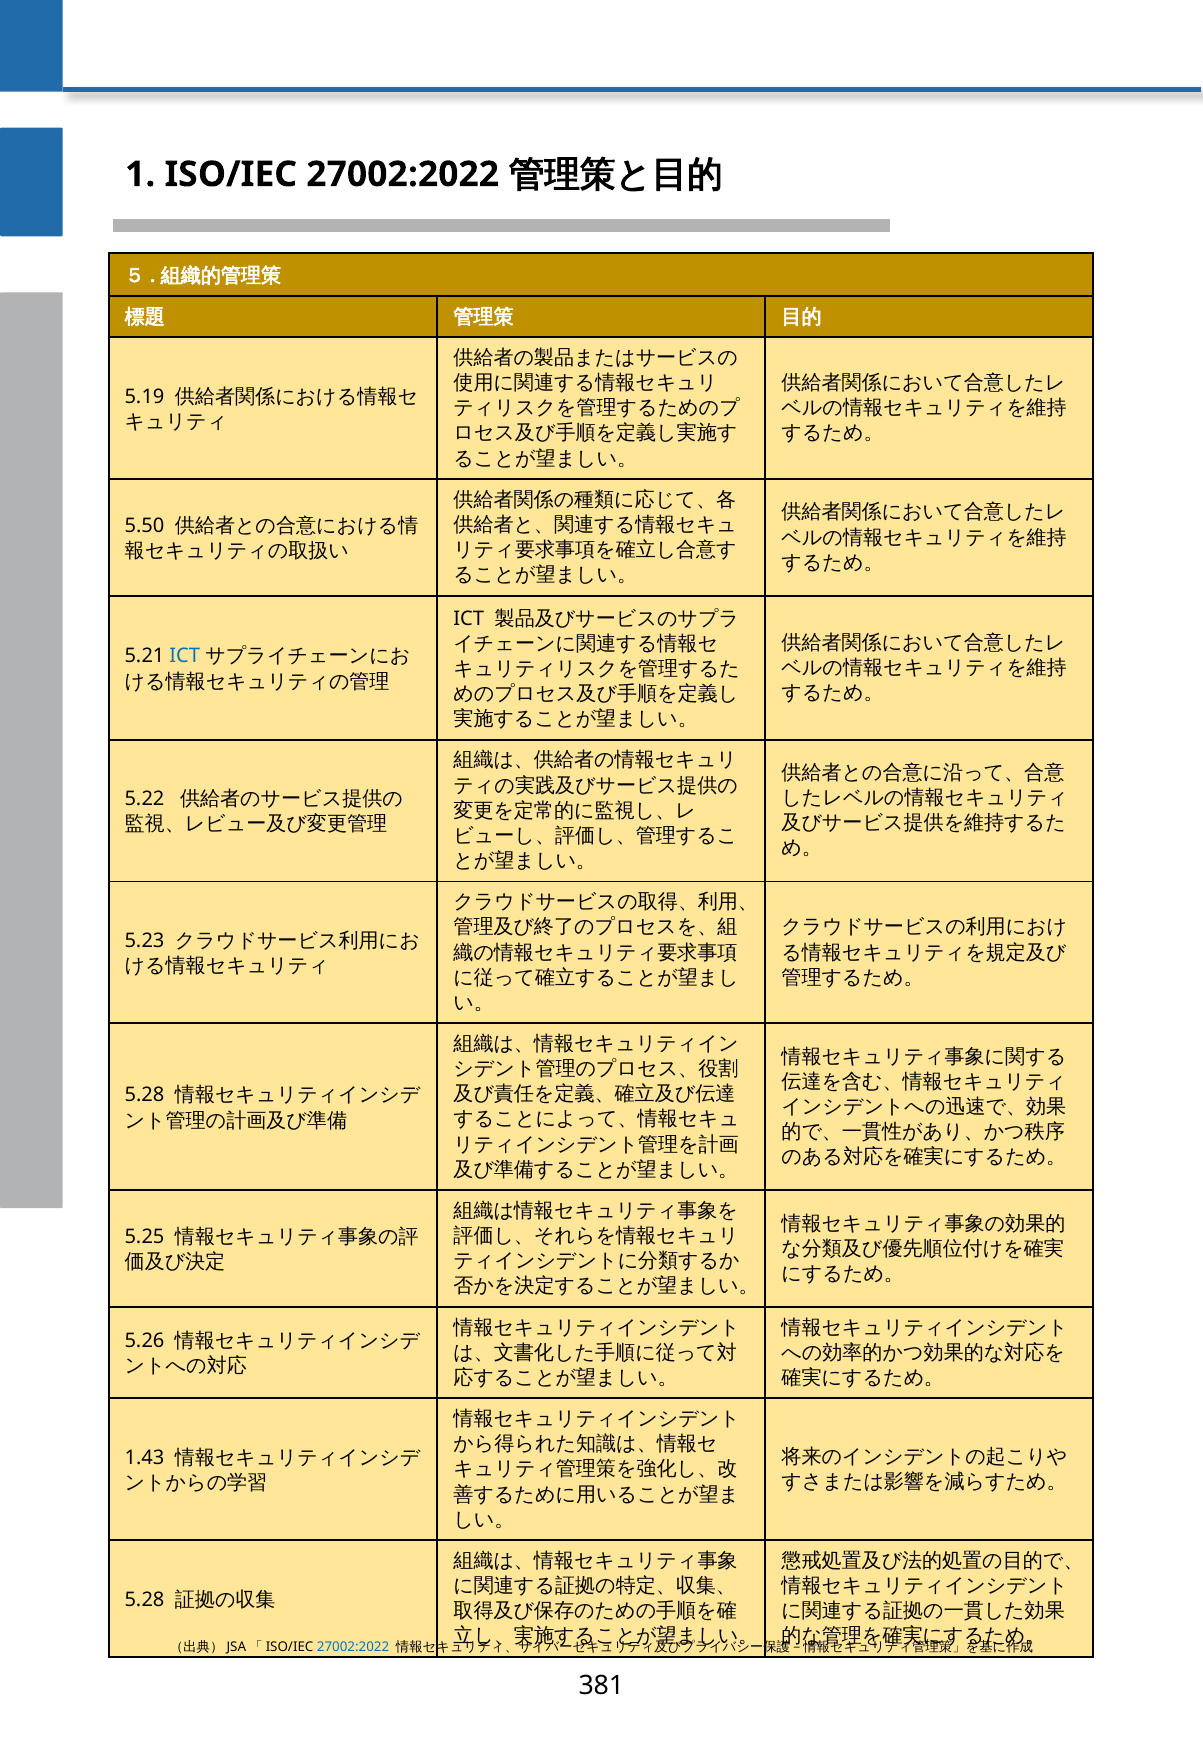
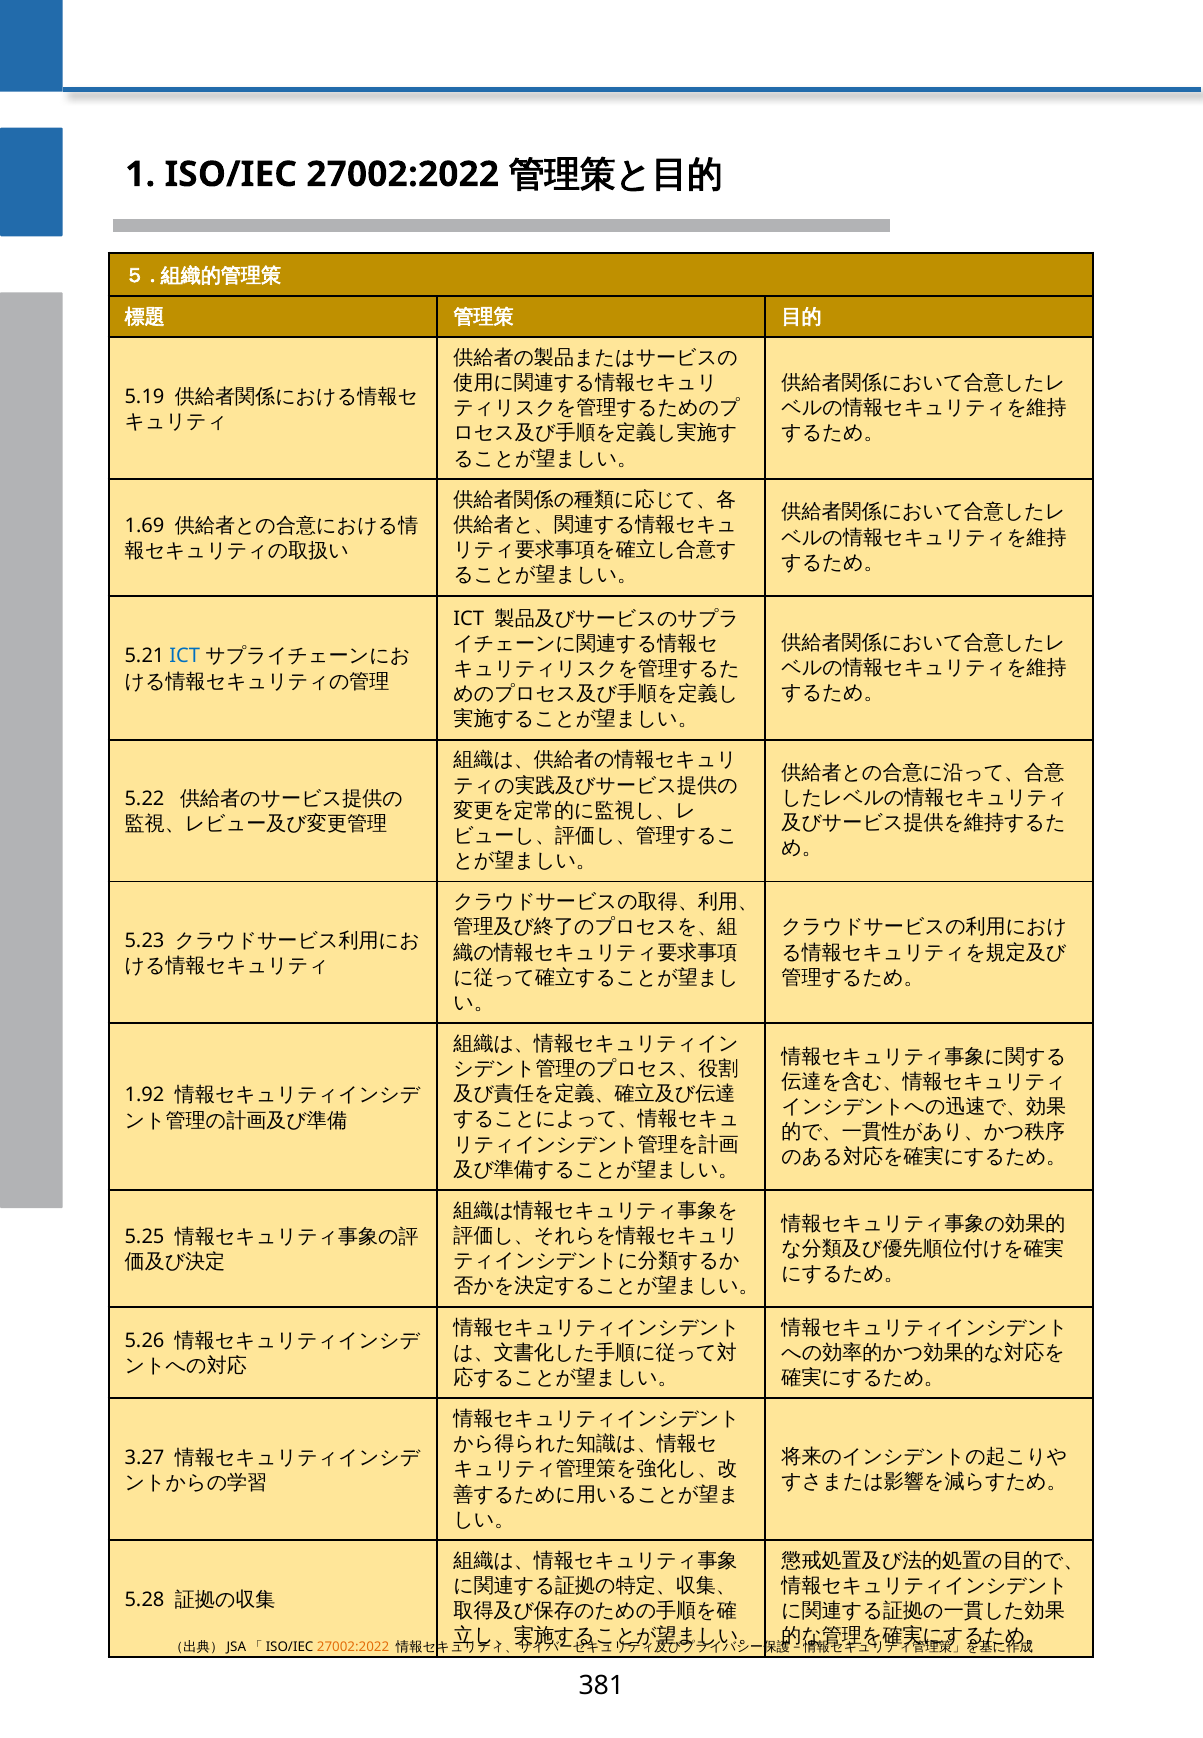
5.50: 5.50 -> 1.69
5.28 at (144, 1095): 5.28 -> 1.92
1.43: 1.43 -> 3.27
27002:2022 at (353, 1647) colour: blue -> orange
